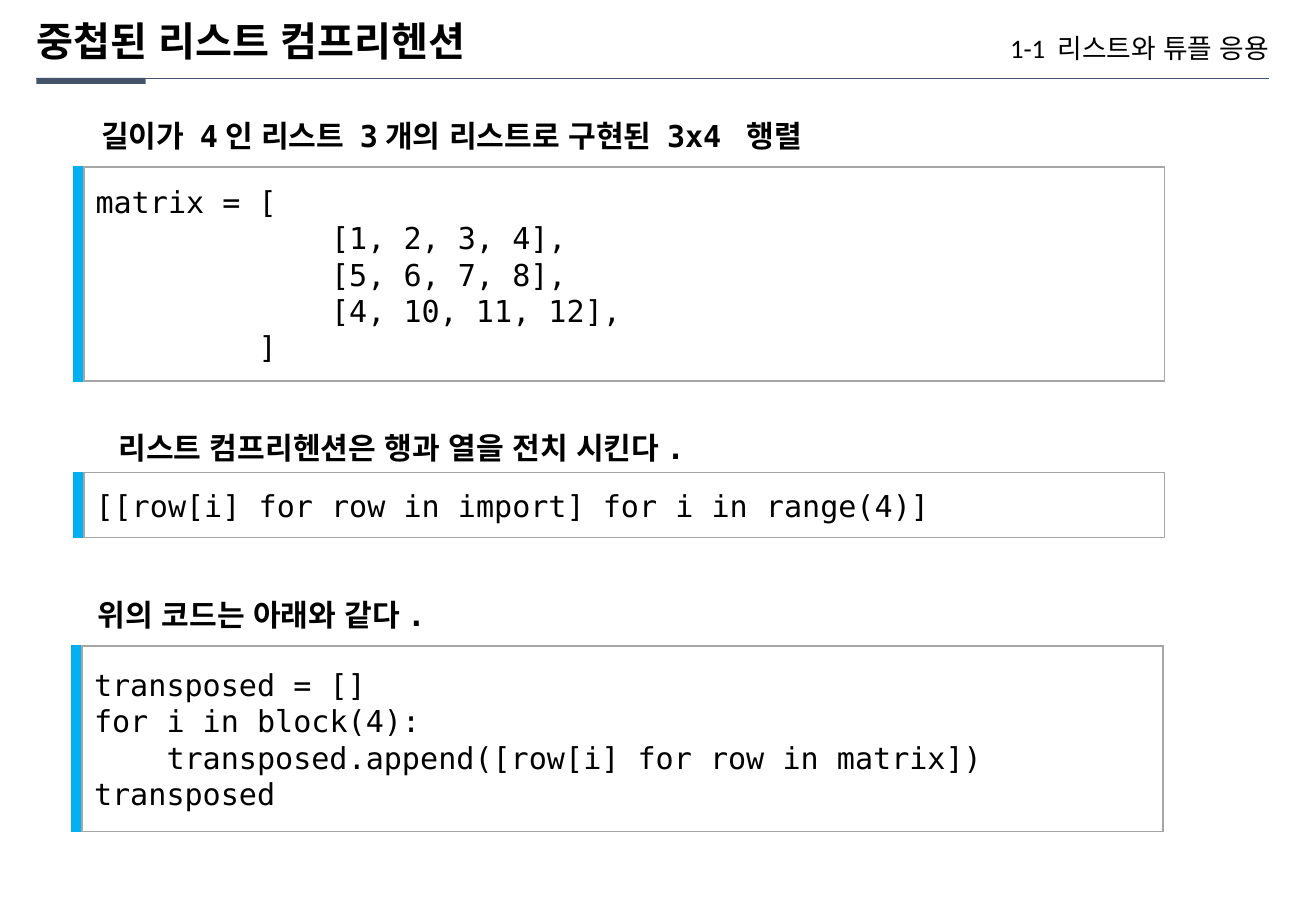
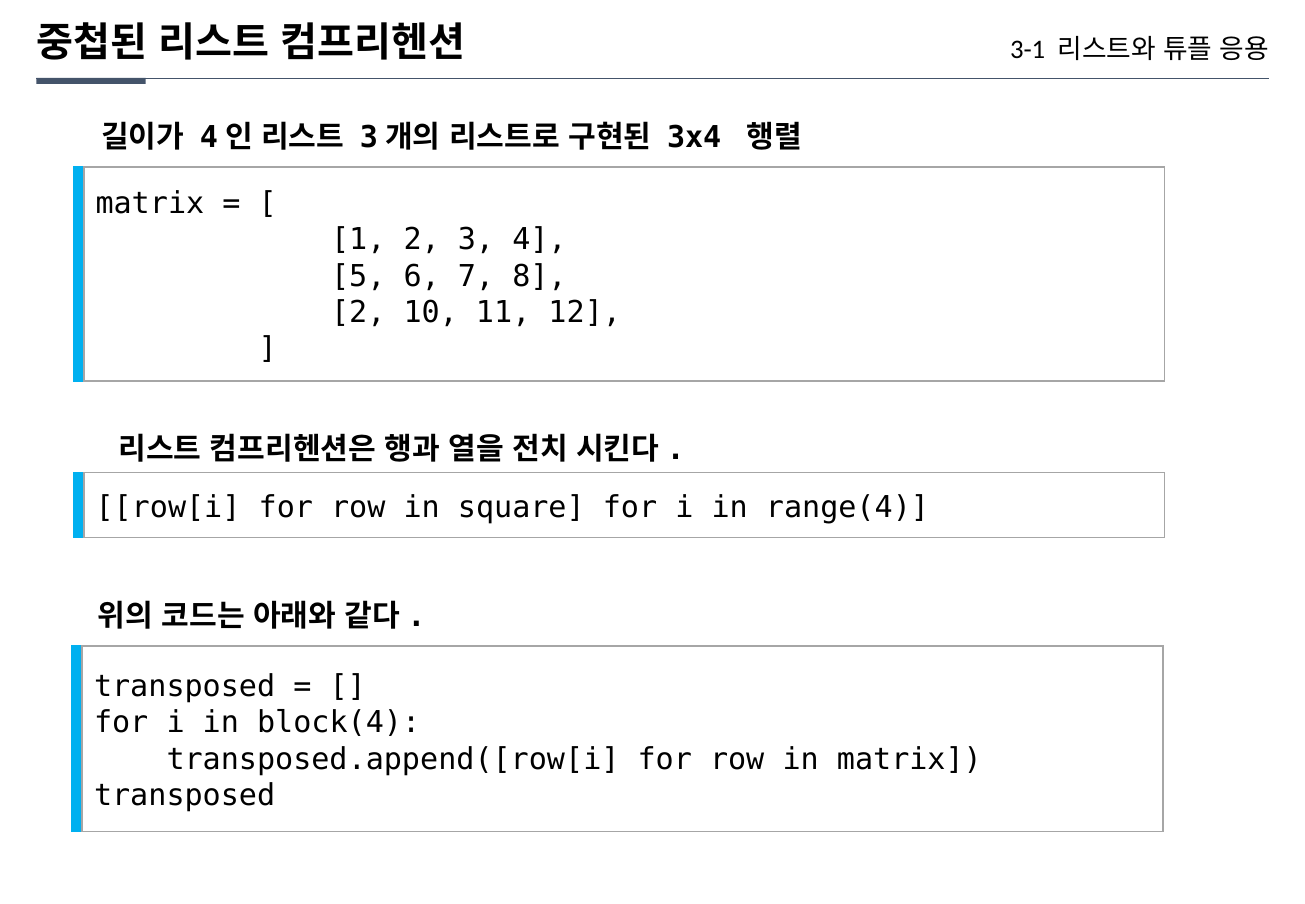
1-1: 1-1 -> 3-1
4 at (358, 312): 4 -> 2
import: import -> square
